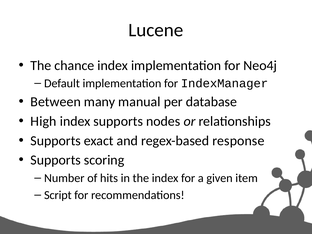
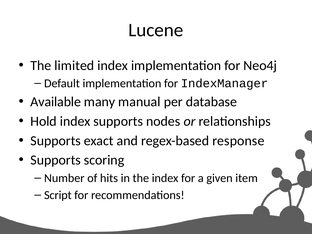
chance: chance -> limited
Between: Between -> Available
High: High -> Hold
